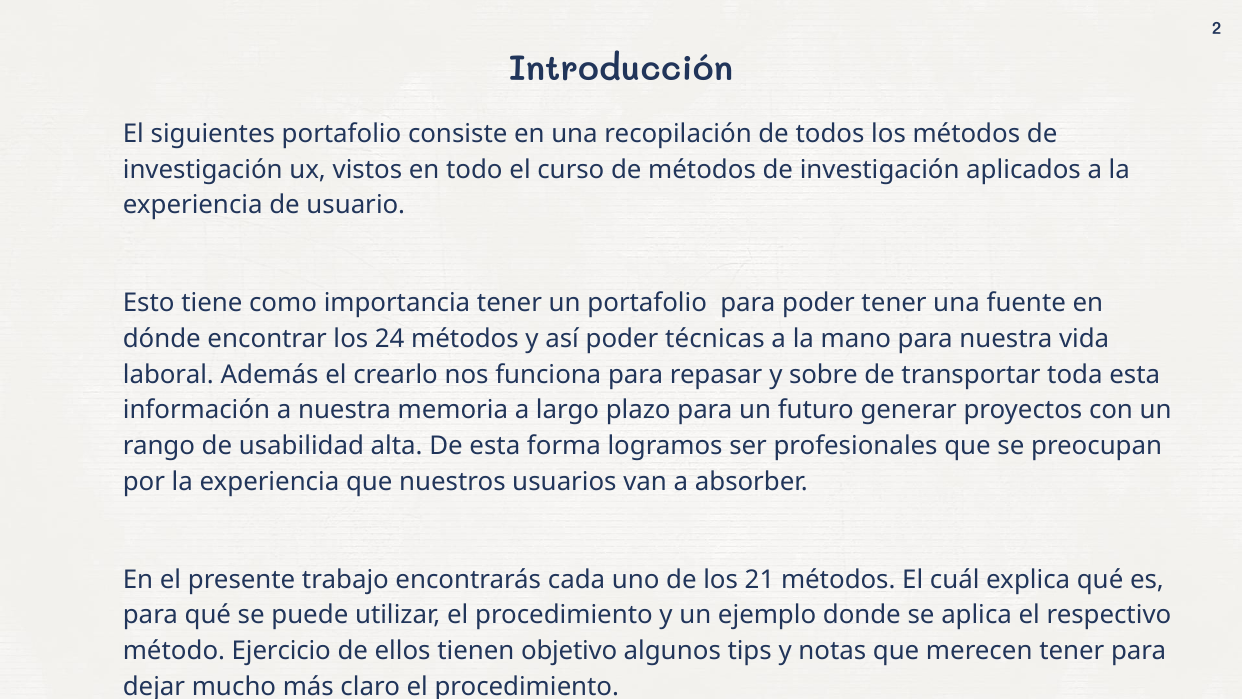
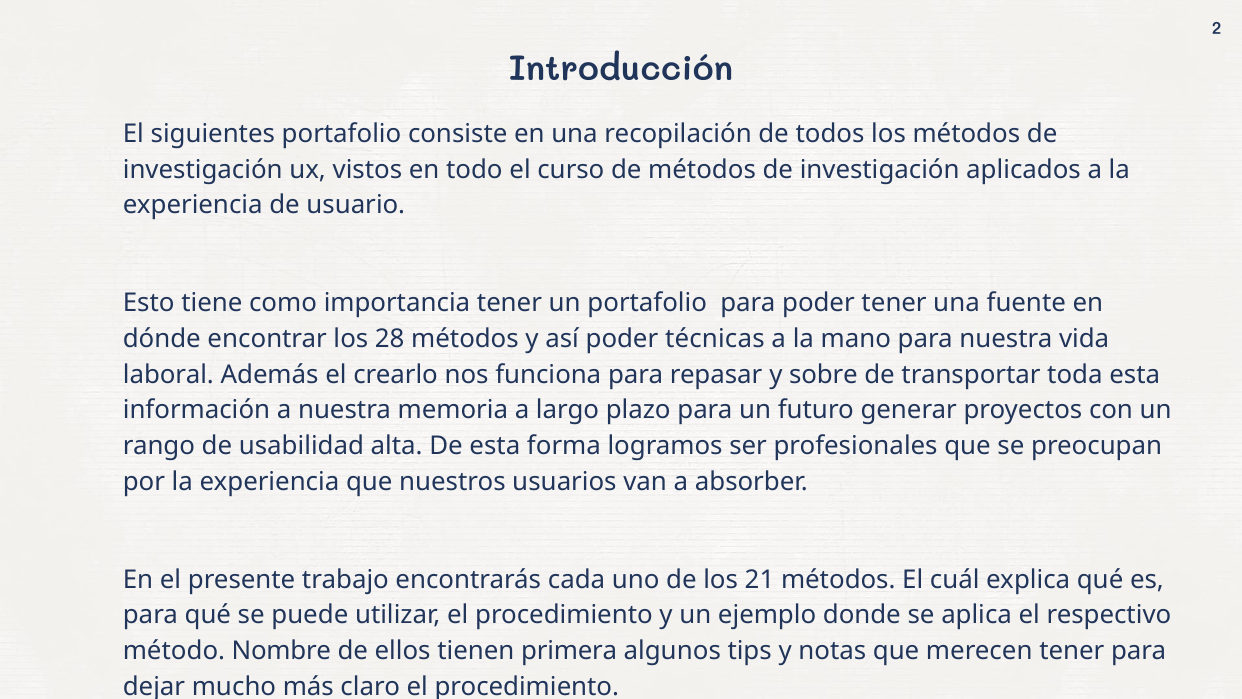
24: 24 -> 28
Ejercicio: Ejercicio -> Nombre
objetivo: objetivo -> primera
